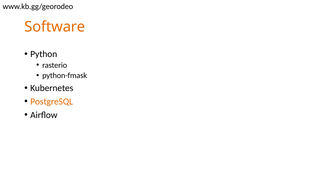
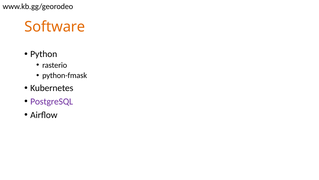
PostgreSQL colour: orange -> purple
